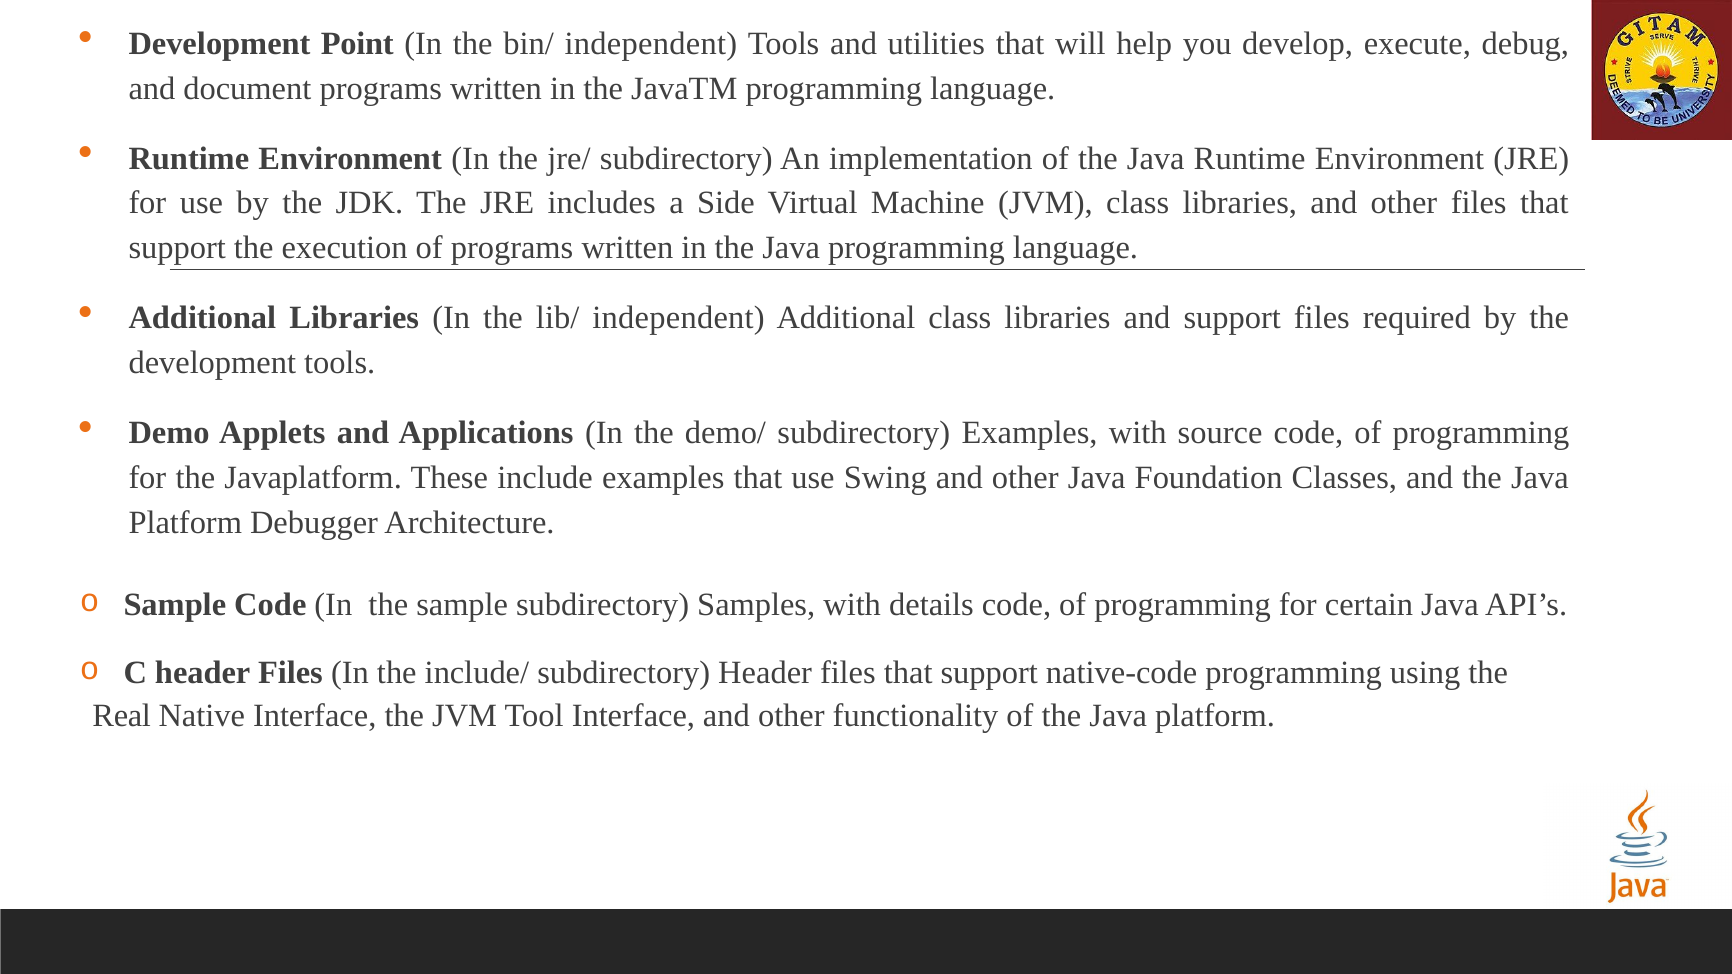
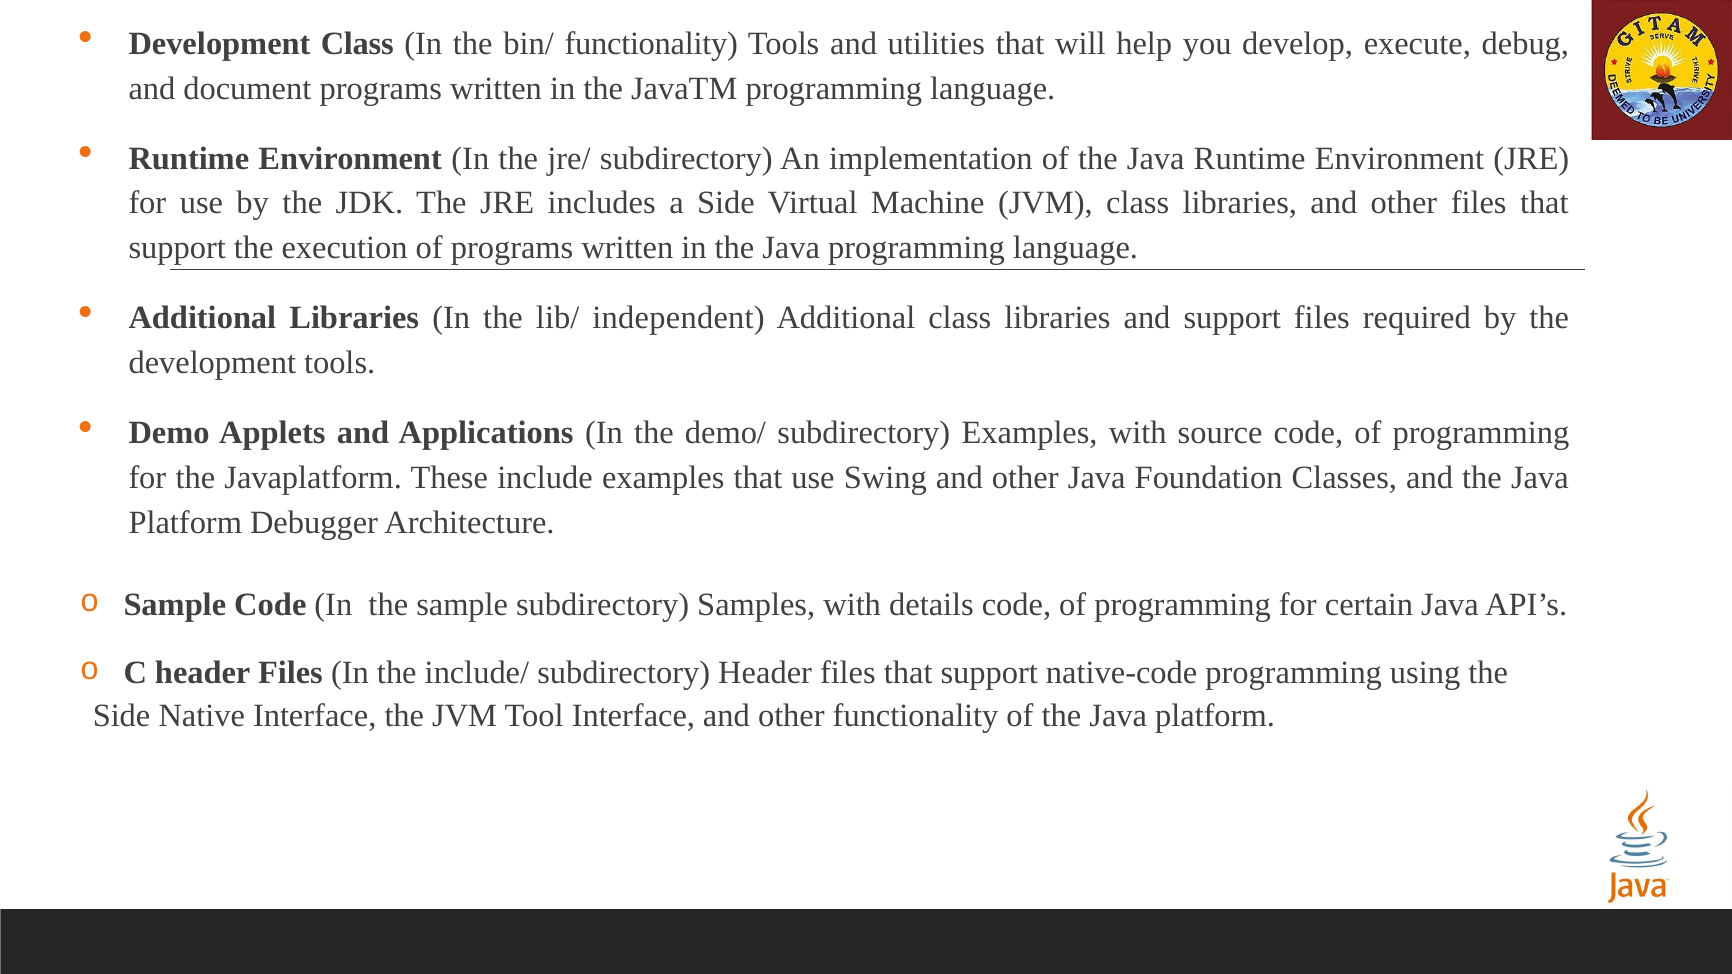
Development Point: Point -> Class
bin/ independent: independent -> functionality
Real at (122, 716): Real -> Side
